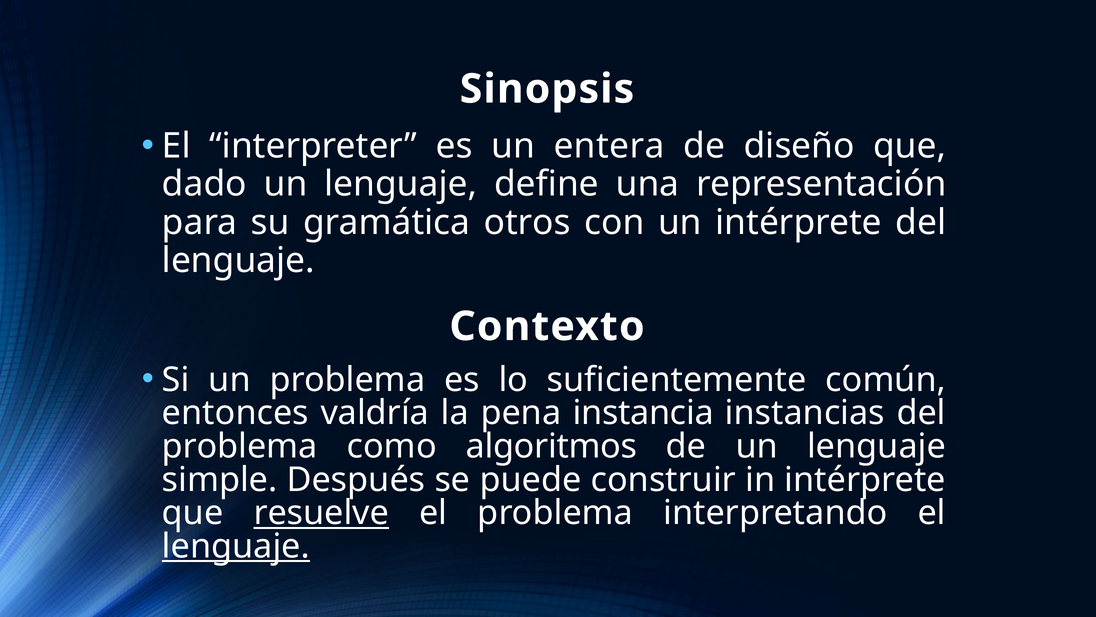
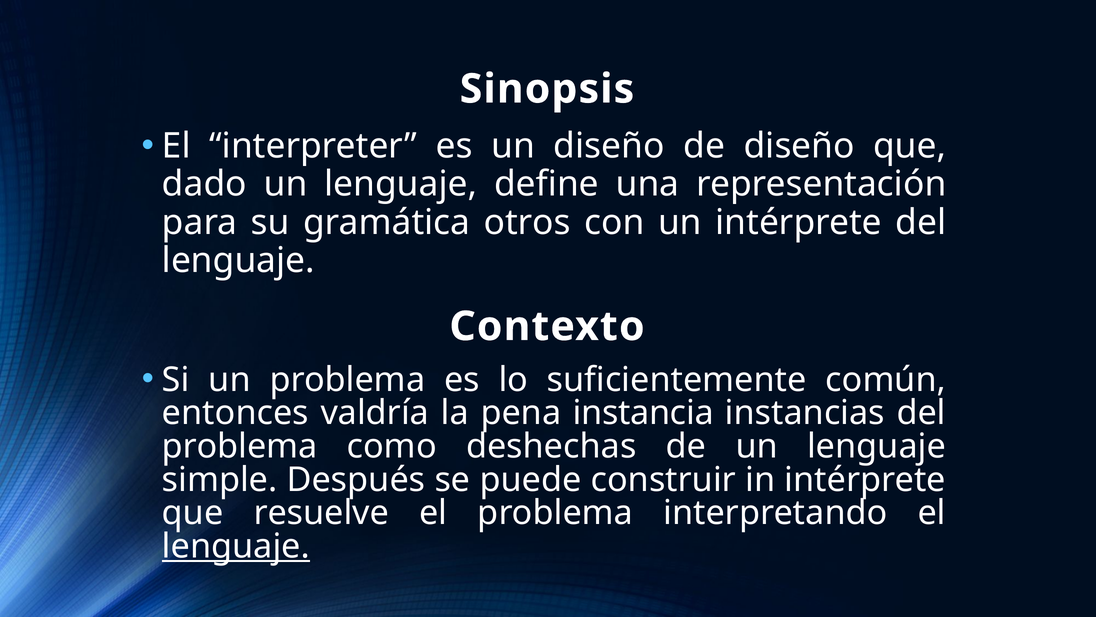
un entera: entera -> diseño
algoritmos: algoritmos -> deshechas
resuelve underline: present -> none
